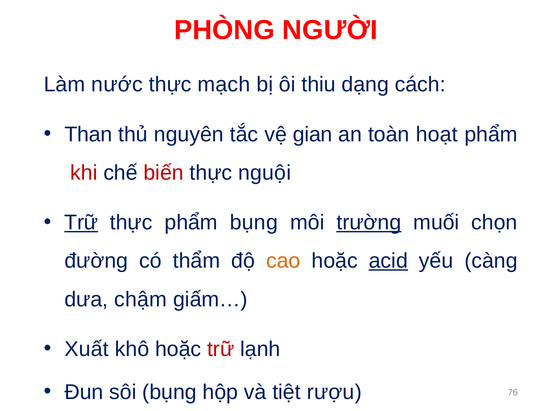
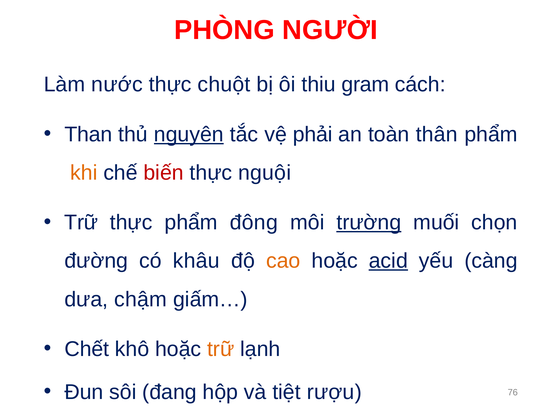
mạch: mạch -> chuột
dạng: dạng -> gram
nguyên underline: none -> present
gian: gian -> phải
hoạt: hoạt -> thân
khi colour: red -> orange
Trữ at (81, 223) underline: present -> none
phẩm bụng: bụng -> đông
thẩm: thẩm -> khâu
Xuất: Xuất -> Chết
trữ at (221, 349) colour: red -> orange
sôi bụng: bụng -> đang
